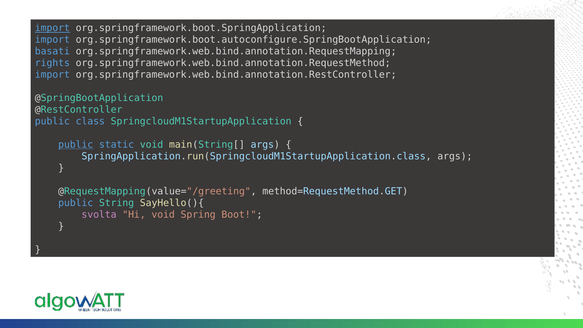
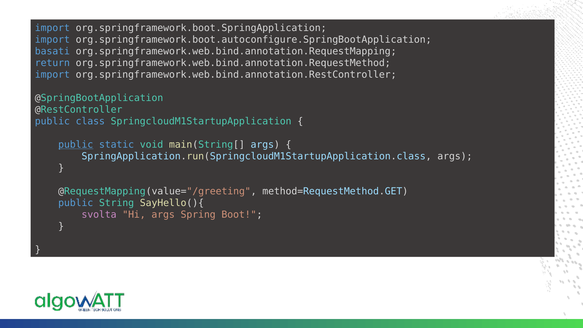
import at (52, 28) underline: present -> none
rights: rights -> return
Hi void: void -> args
